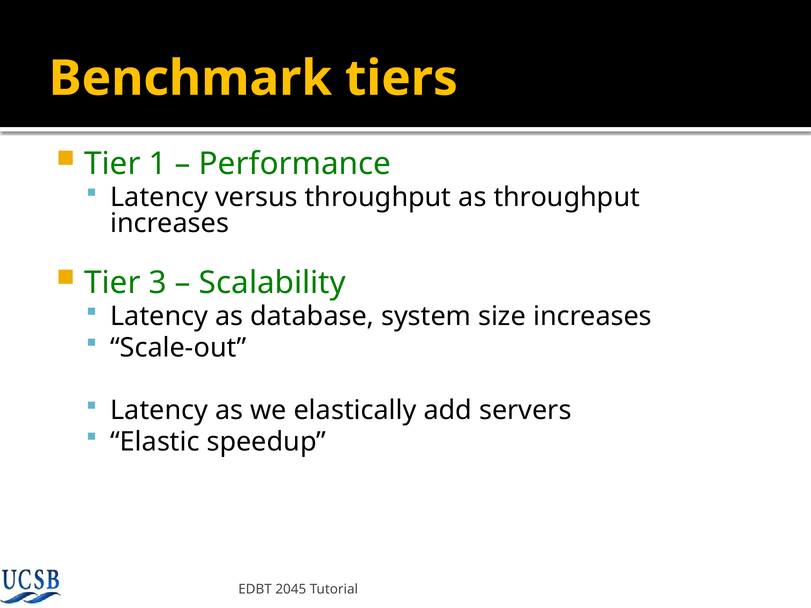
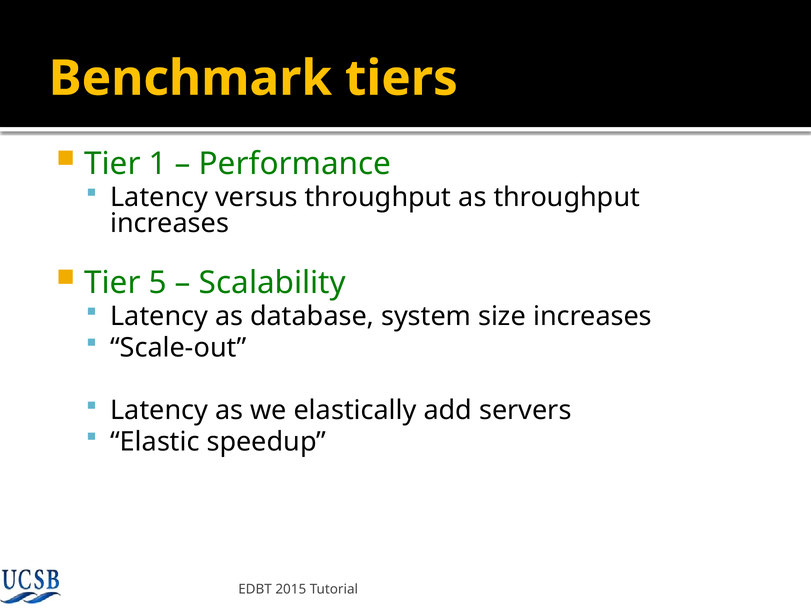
3: 3 -> 5
2045: 2045 -> 2015
